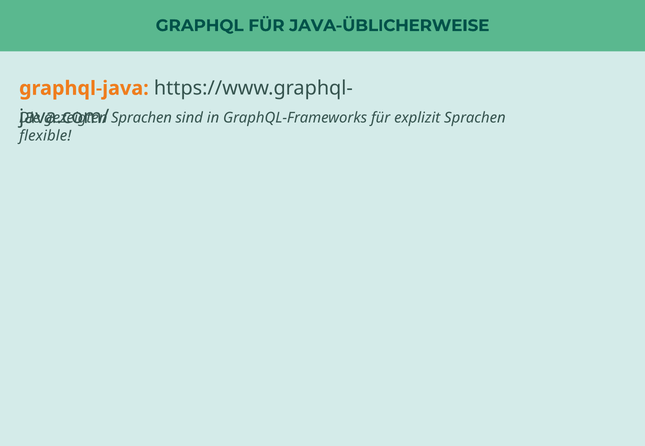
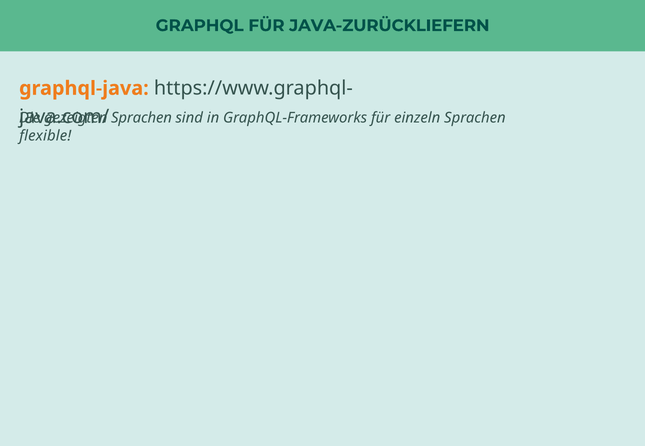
JAVA-ÜBLICHERWEISE: JAVA-ÜBLICHERWEISE -> JAVA-ZURÜCKLIEFERN
explizit: explizit -> einzeln
